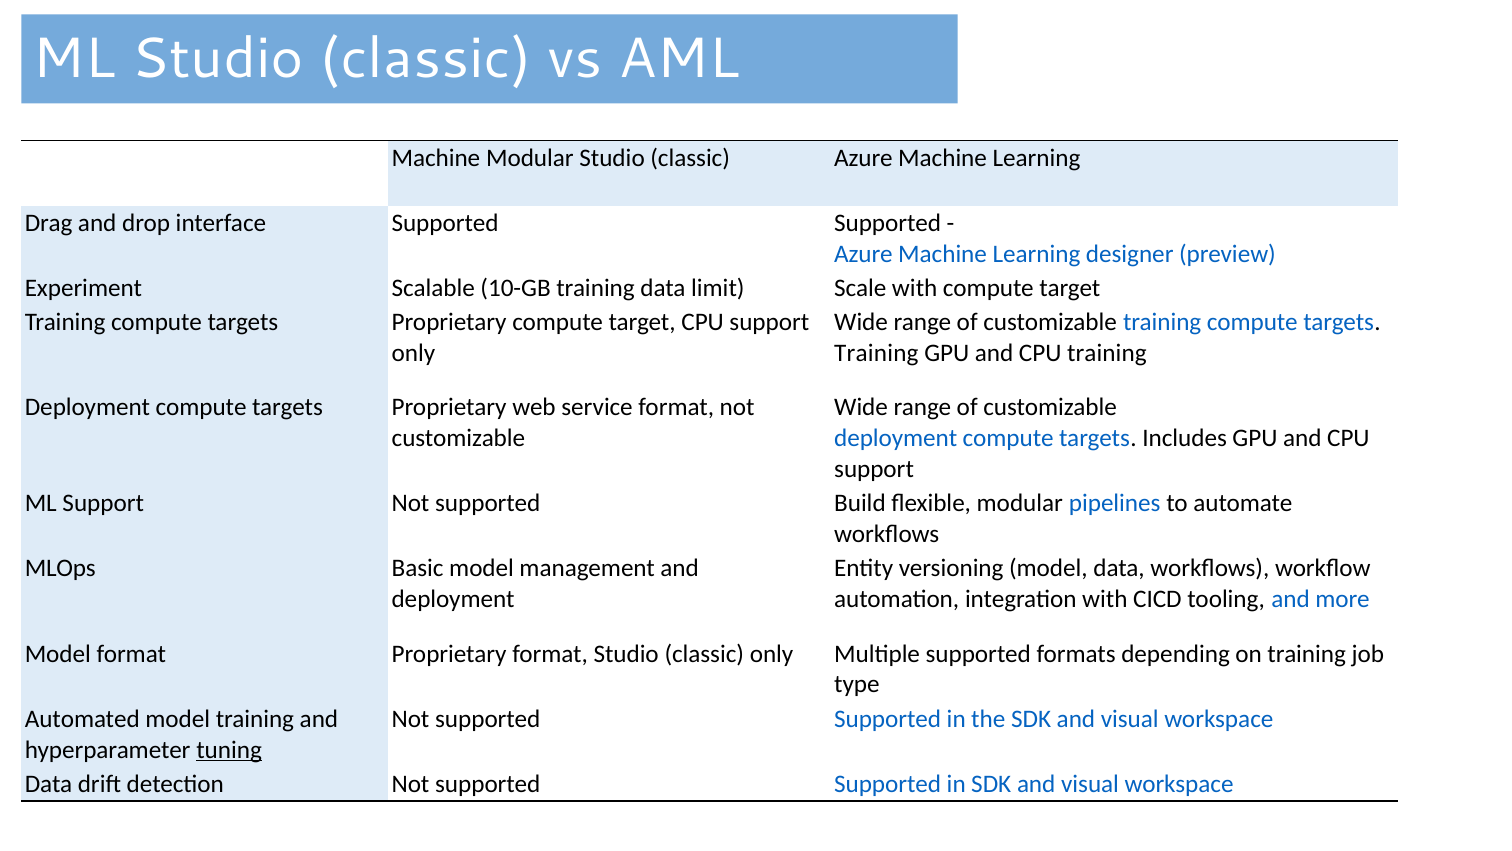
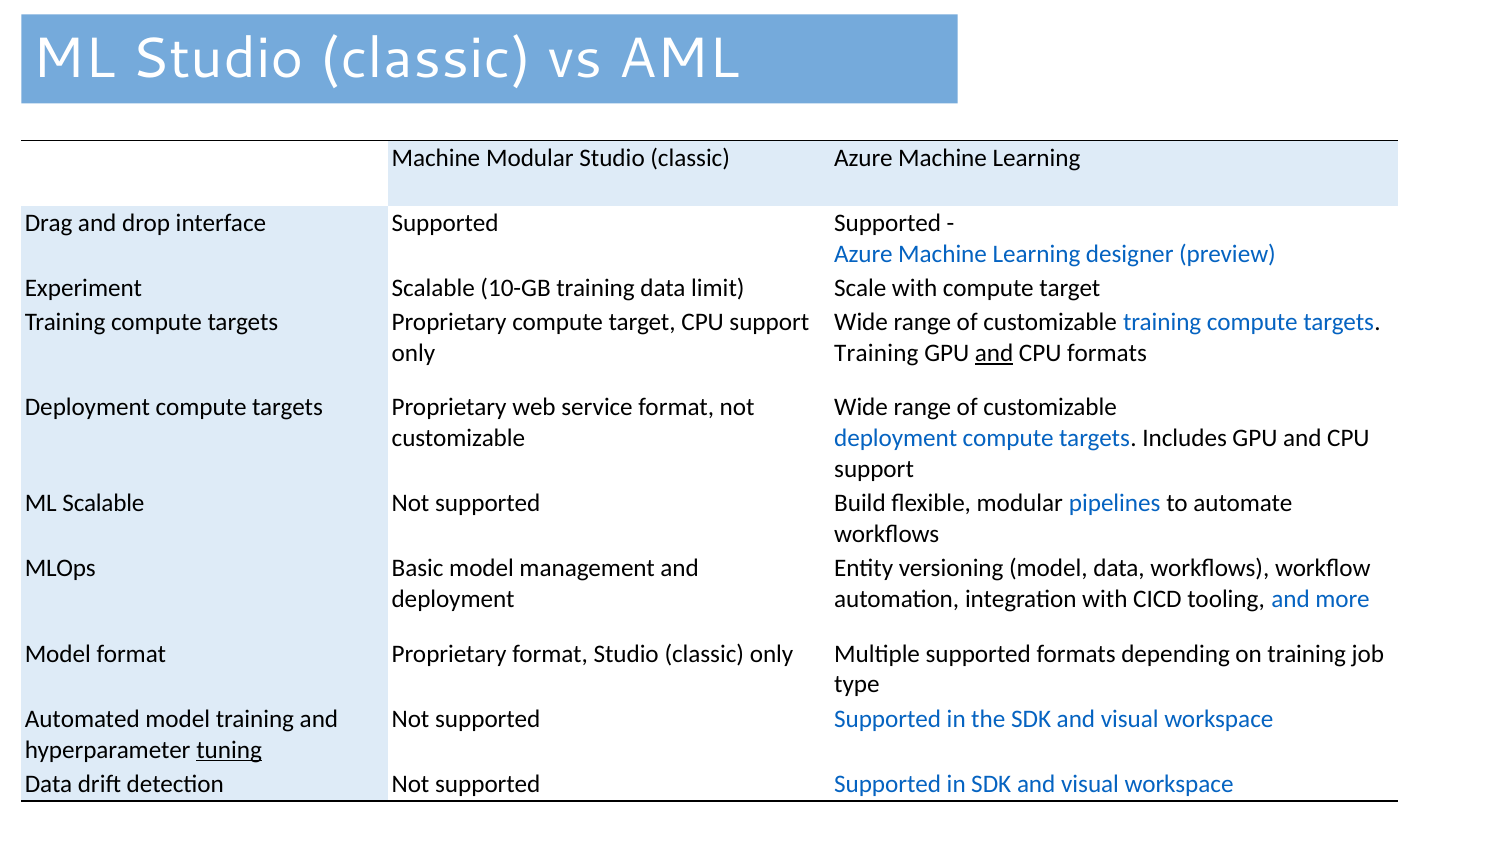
and at (994, 353) underline: none -> present
CPU training: training -> formats
ML Support: Support -> Scalable
